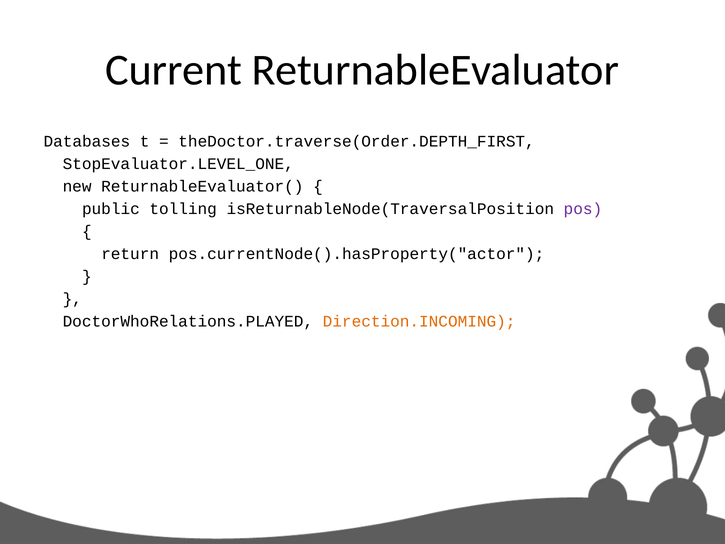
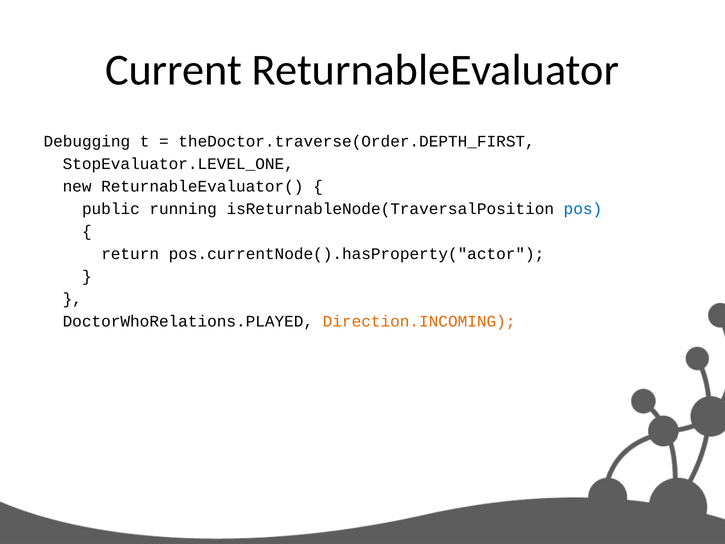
Databases: Databases -> Debugging
tolling: tolling -> running
pos colour: purple -> blue
